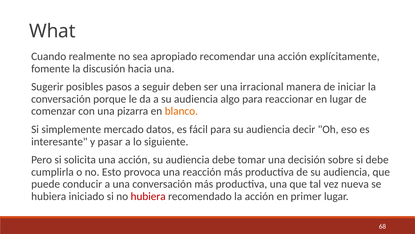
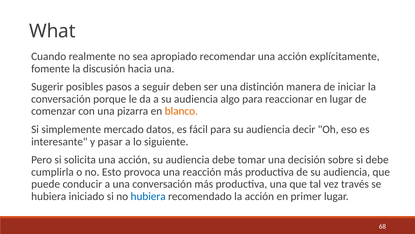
irracional: irracional -> distinción
nueva: nueva -> través
hubiera at (148, 196) colour: red -> blue
